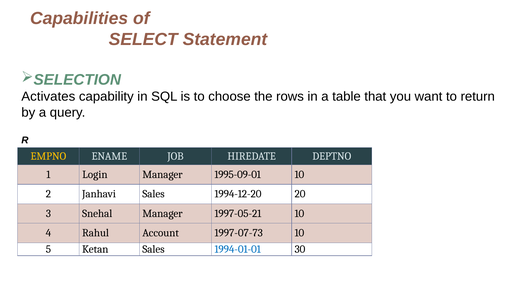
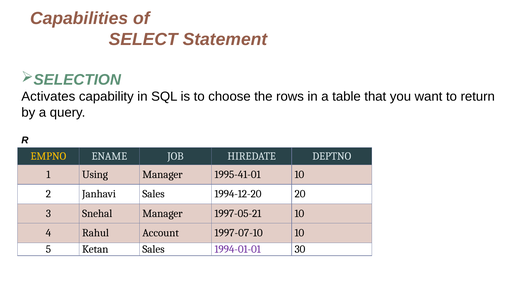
Login: Login -> Using
1995-09-01: 1995-09-01 -> 1995-41-01
1997-07-73: 1997-07-73 -> 1997-07-10
1994-01-01 colour: blue -> purple
